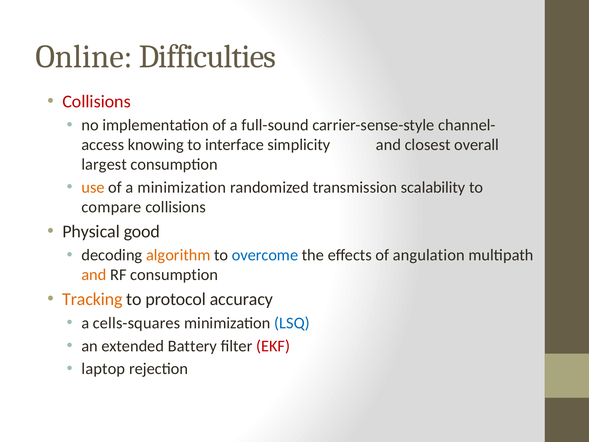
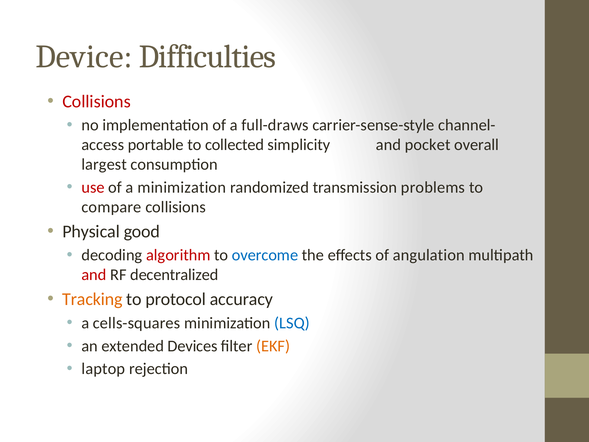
Online: Online -> Device
full-sound: full-sound -> full-draws
knowing: knowing -> portable
interface: interface -> collected
closest: closest -> pocket
use colour: orange -> red
scalability: scalability -> problems
algorithm colour: orange -> red
and at (94, 275) colour: orange -> red
RF consumption: consumption -> decentralized
Battery: Battery -> Devices
EKF colour: red -> orange
